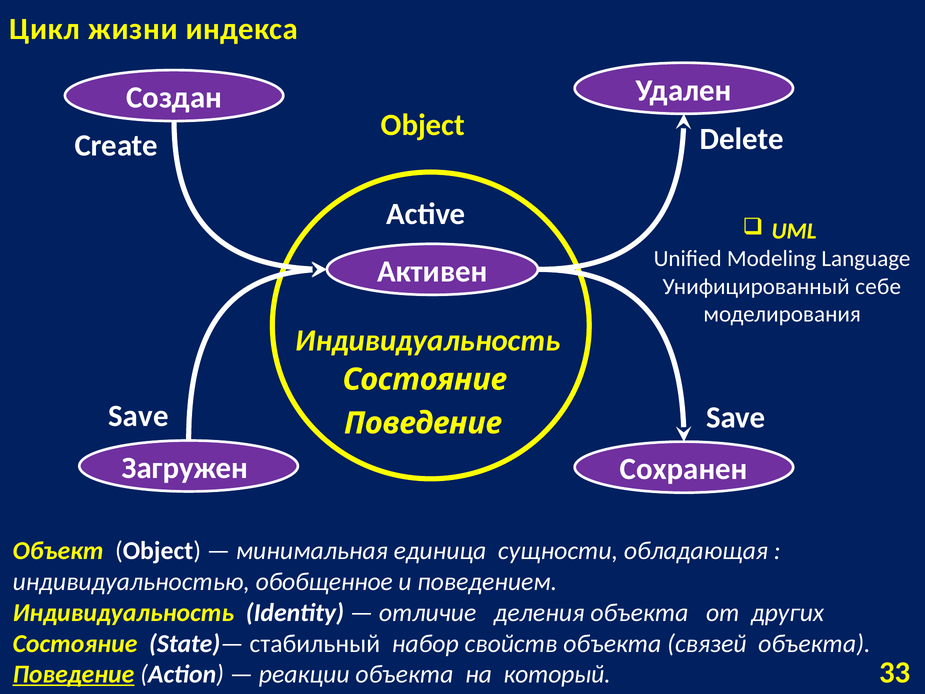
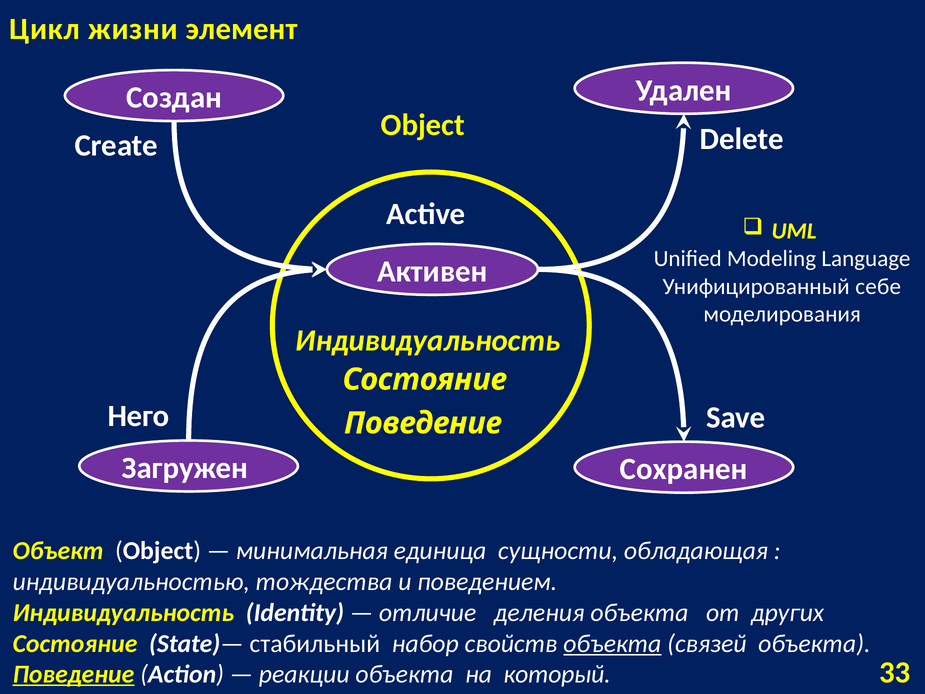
индекса: индекса -> элемент
Save at (138, 416): Save -> Него
обобщенное: обобщенное -> тождества
объекта at (612, 643) underline: none -> present
